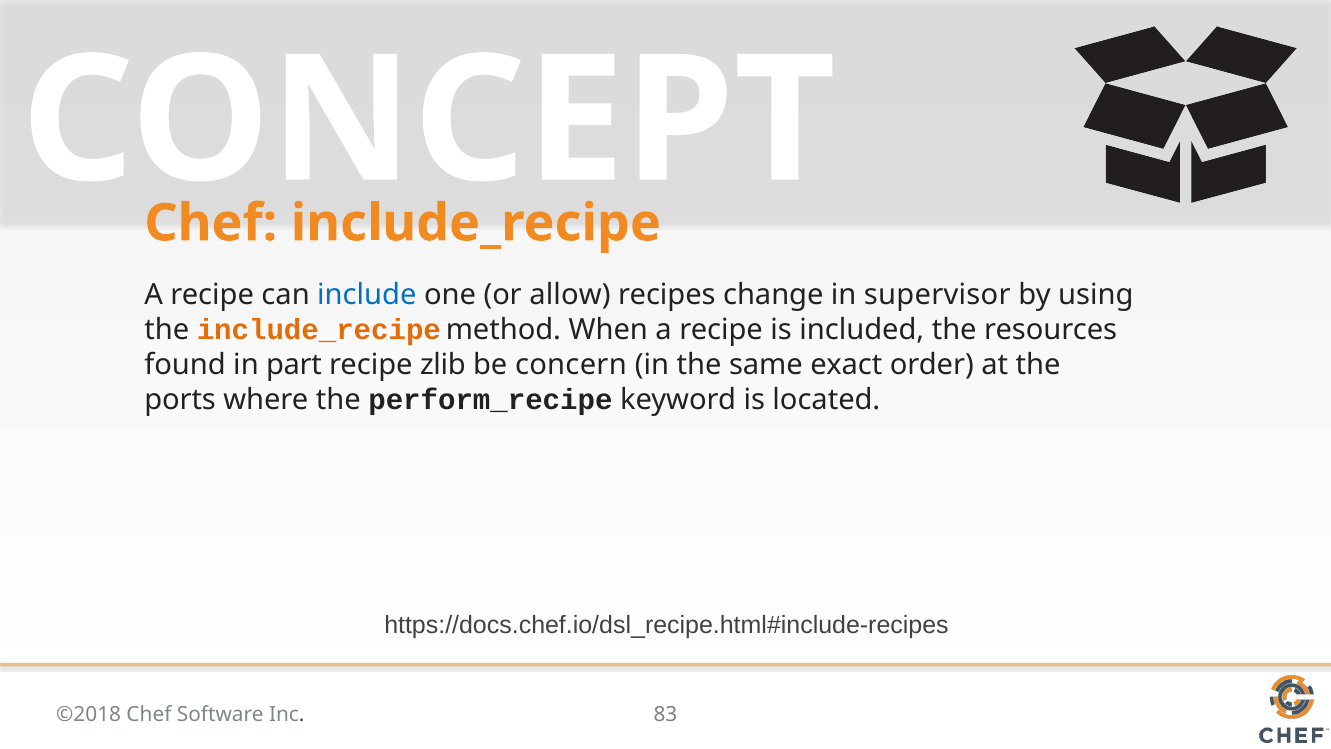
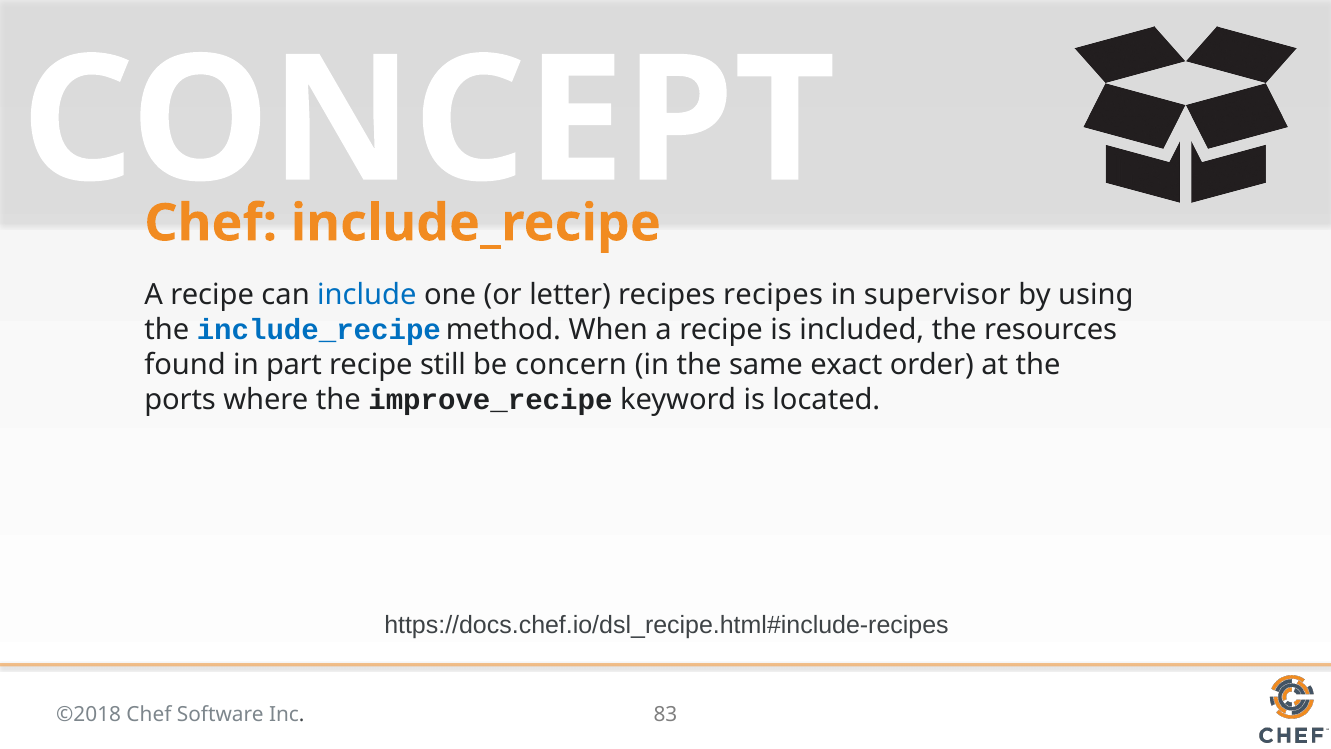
allow: allow -> letter
recipes change: change -> recipes
include_recipe at (319, 330) colour: orange -> blue
zlib: zlib -> still
perform_recipe: perform_recipe -> improve_recipe
